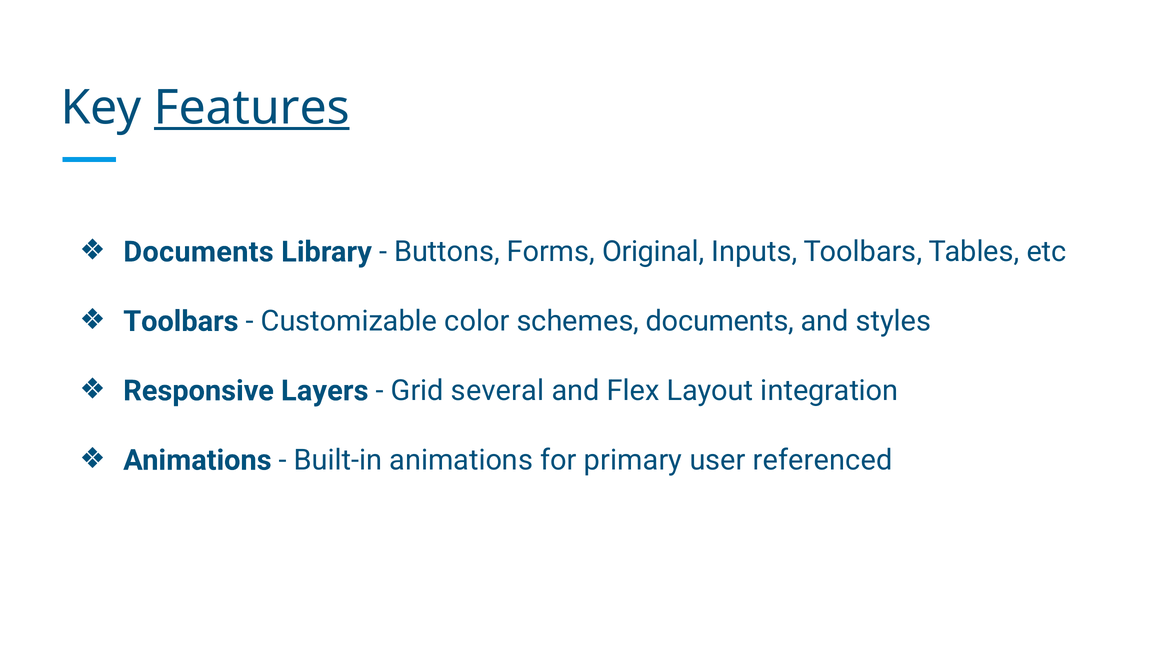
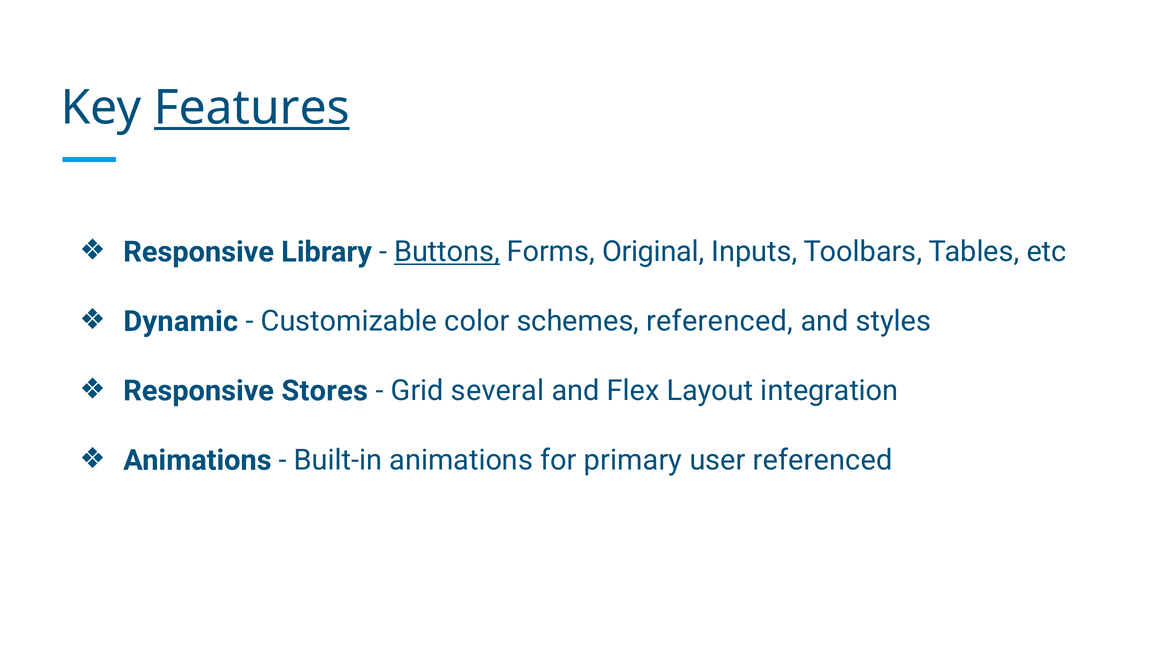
Documents at (198, 252): Documents -> Responsive
Buttons underline: none -> present
Toolbars at (181, 322): Toolbars -> Dynamic
schemes documents: documents -> referenced
Layers: Layers -> Stores
